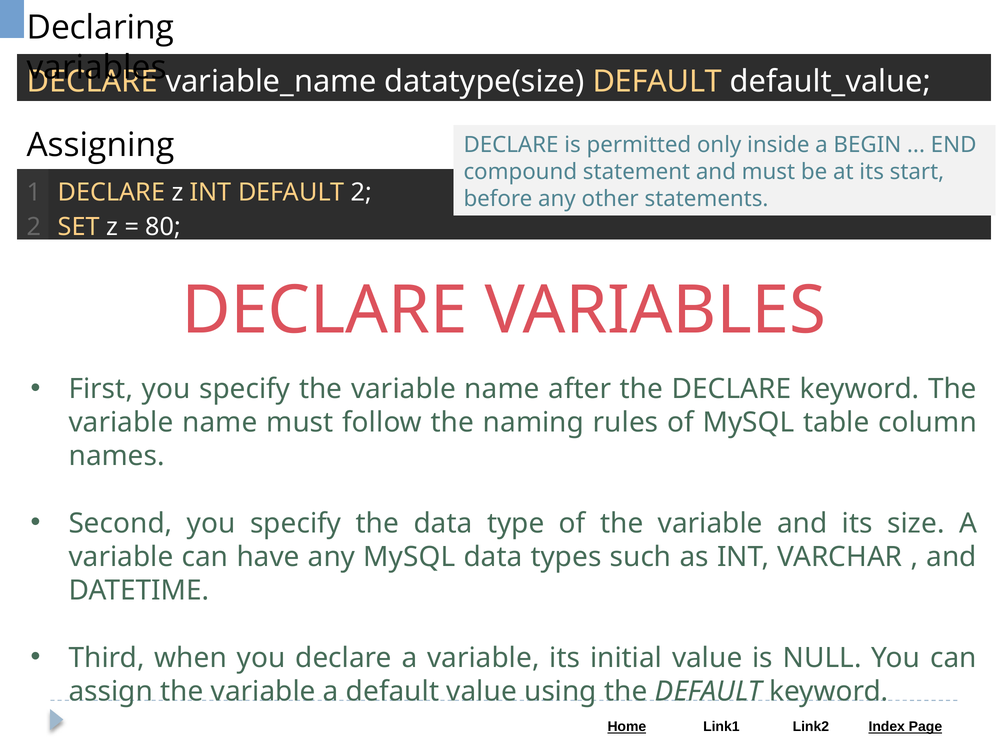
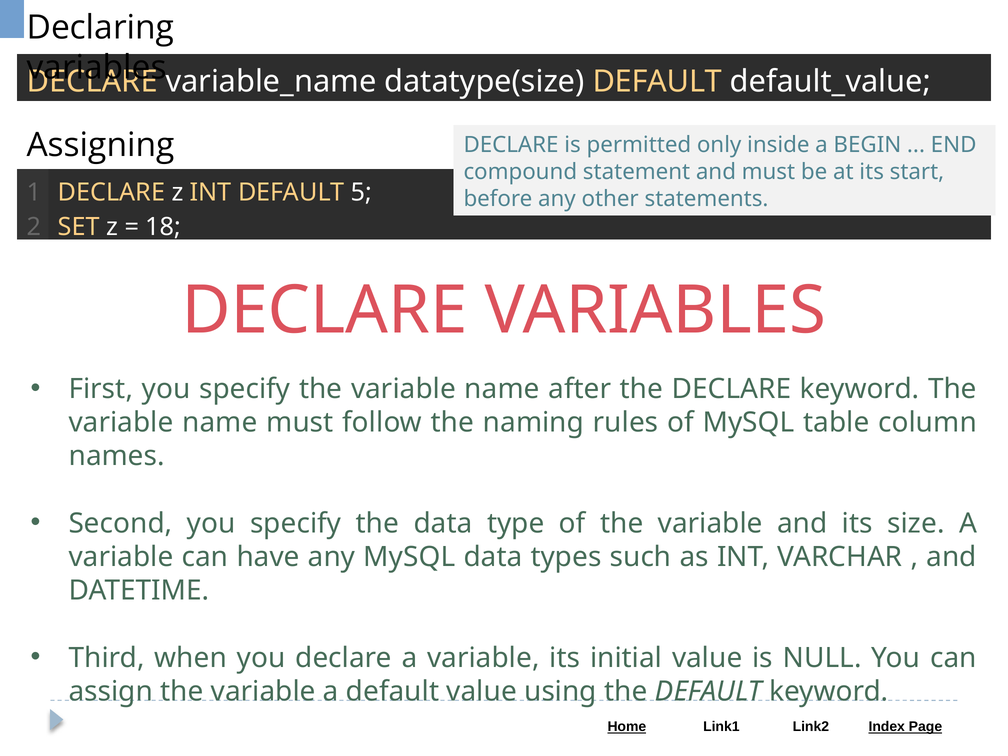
DEFAULT 2: 2 -> 5
80: 80 -> 18
